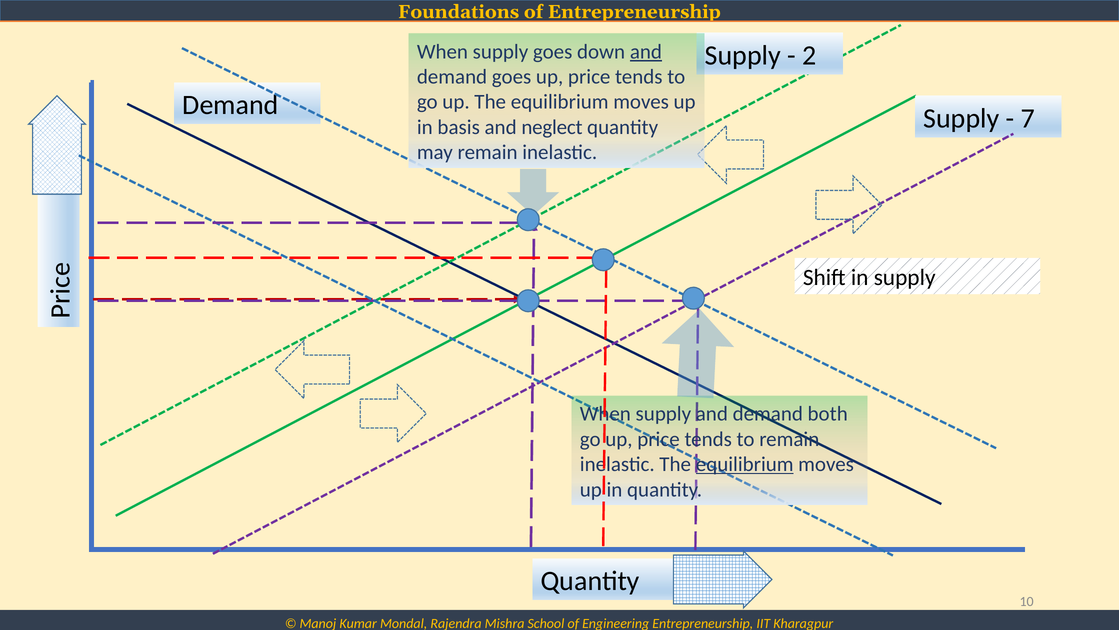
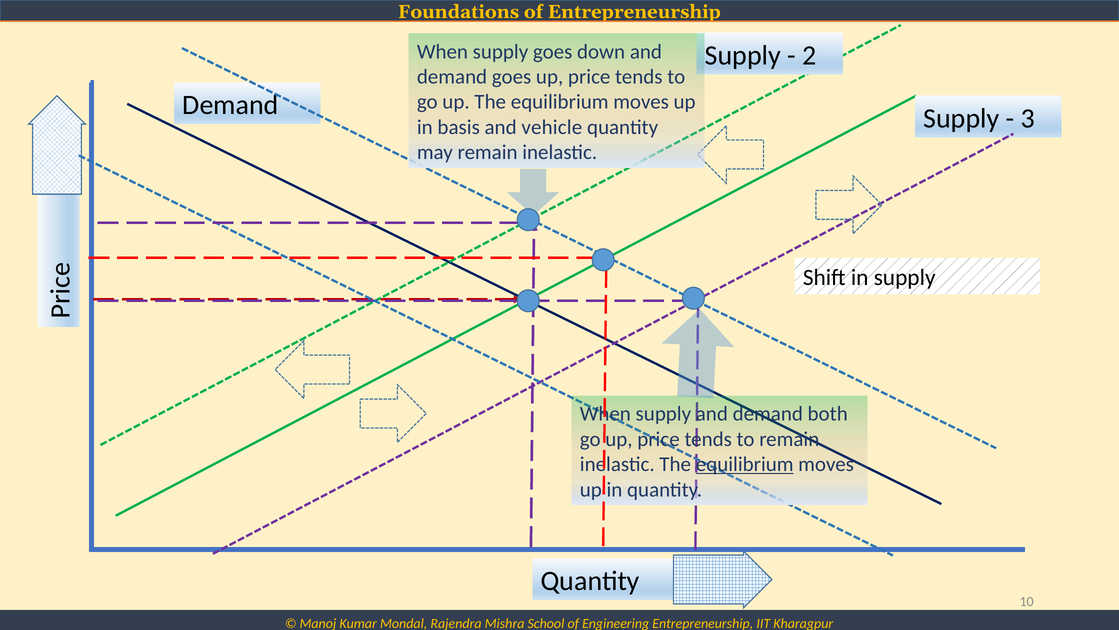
and at (646, 52) underline: present -> none
7: 7 -> 3
neglect: neglect -> vehicle
